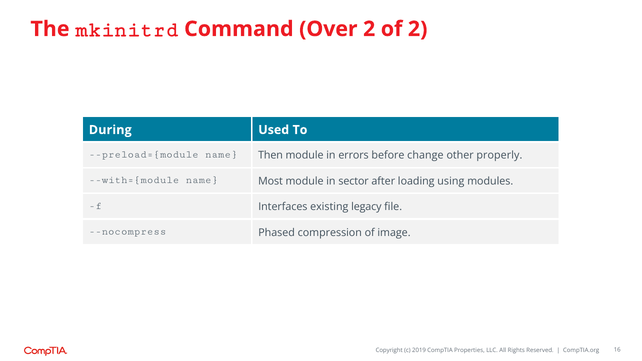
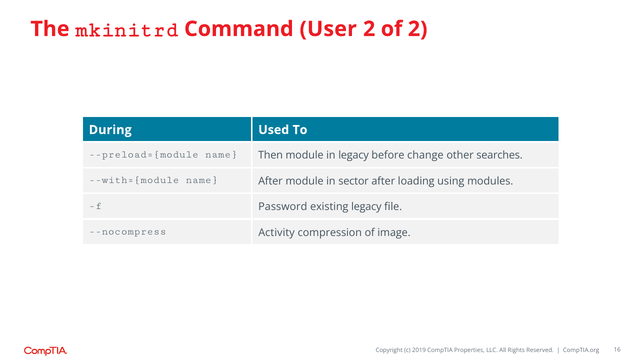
Over: Over -> User
in errors: errors -> legacy
properly: properly -> searches
name Most: Most -> After
Interfaces: Interfaces -> Password
Phased: Phased -> Activity
